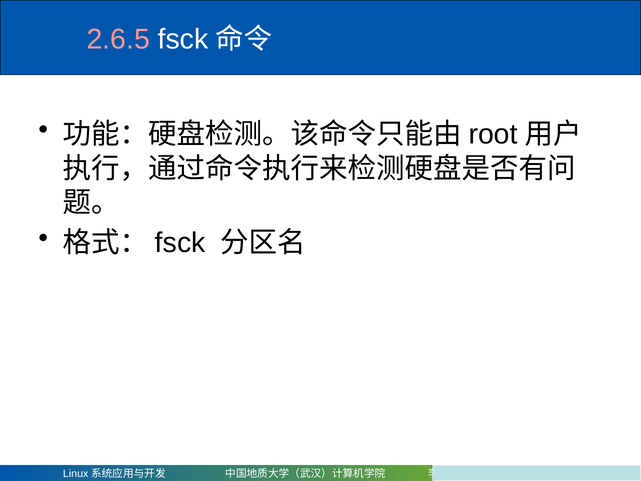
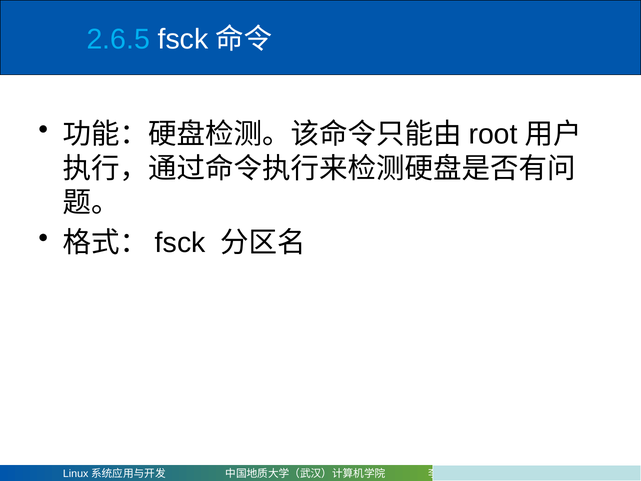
2.6.5 colour: pink -> light blue
